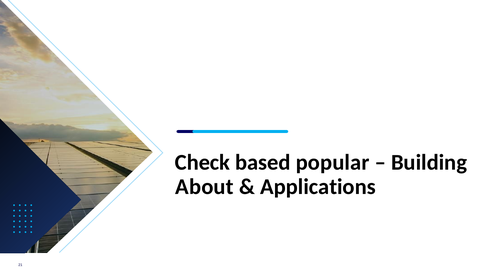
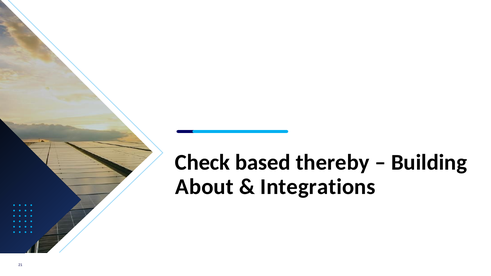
popular: popular -> thereby
Applications: Applications -> Integrations
